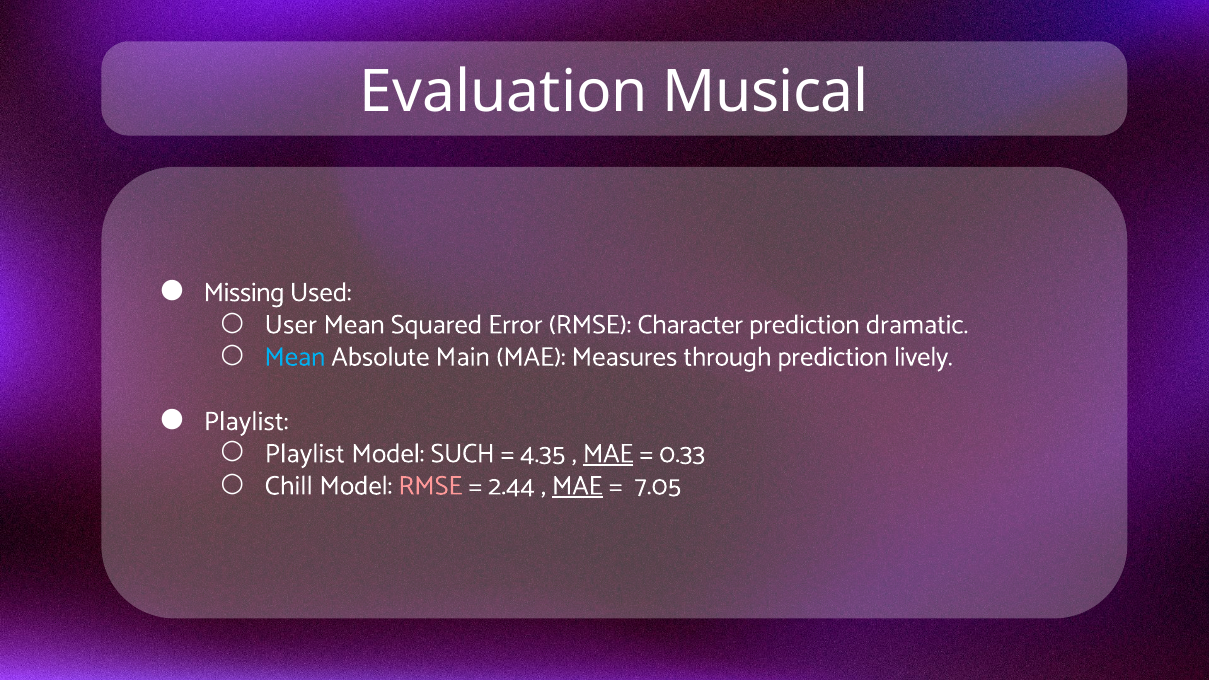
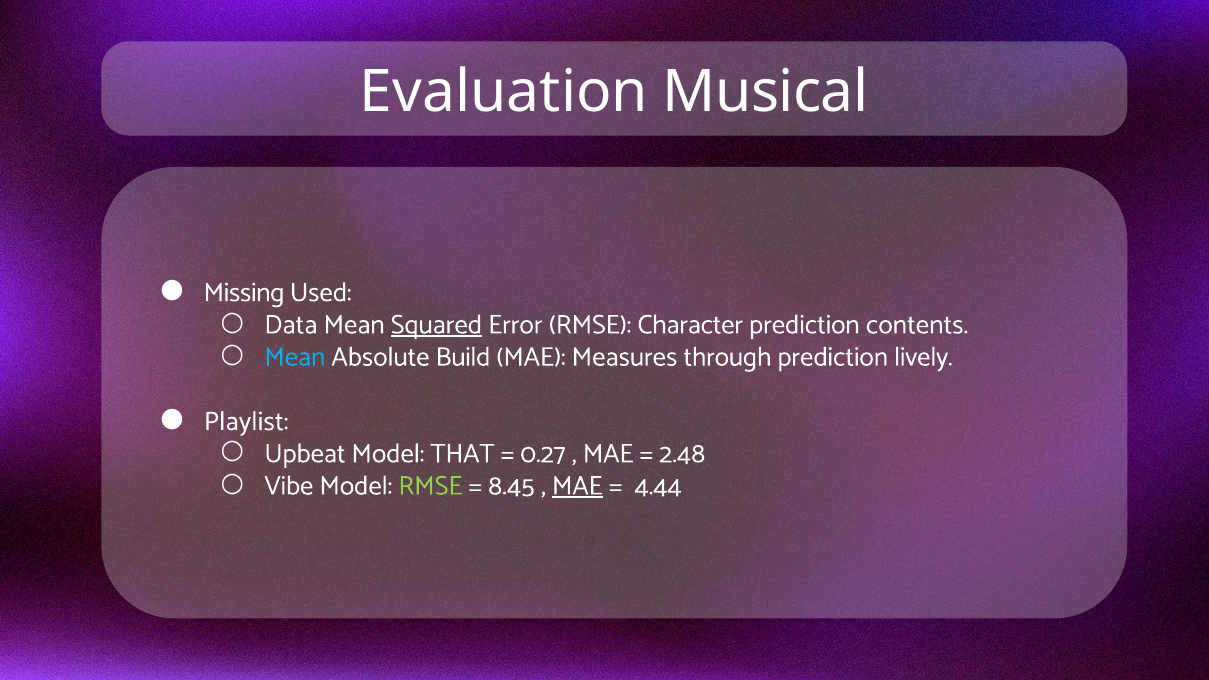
User: User -> Data
Squared underline: none -> present
dramatic: dramatic -> contents
Main: Main -> Build
Playlist at (305, 453): Playlist -> Upbeat
SUCH: SUCH -> THAT
4.35: 4.35 -> 0.27
MAE at (608, 453) underline: present -> none
0.33: 0.33 -> 2.48
Chill: Chill -> Vibe
RMSE at (430, 486) colour: pink -> light green
2.44: 2.44 -> 8.45
7.05: 7.05 -> 4.44
